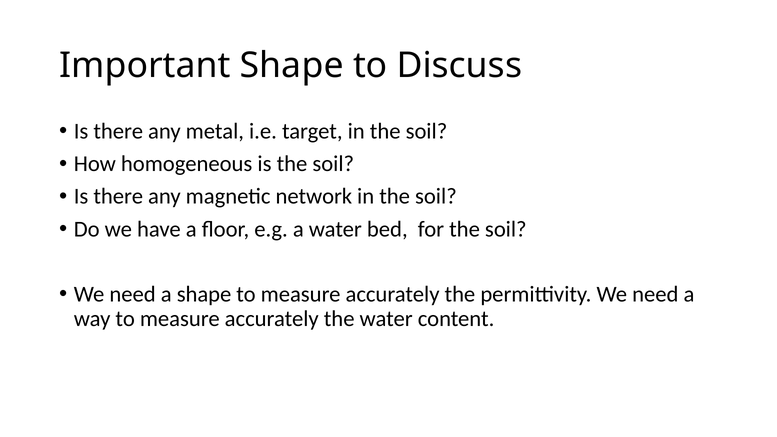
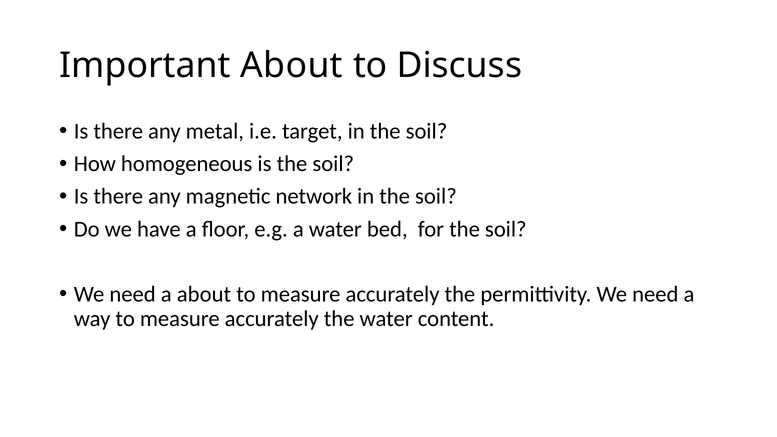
Important Shape: Shape -> About
a shape: shape -> about
